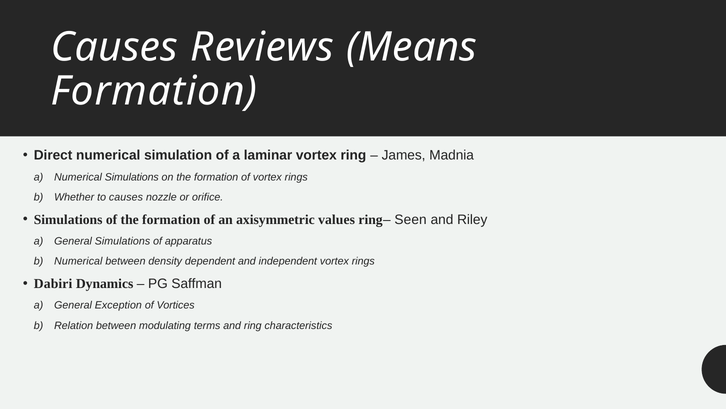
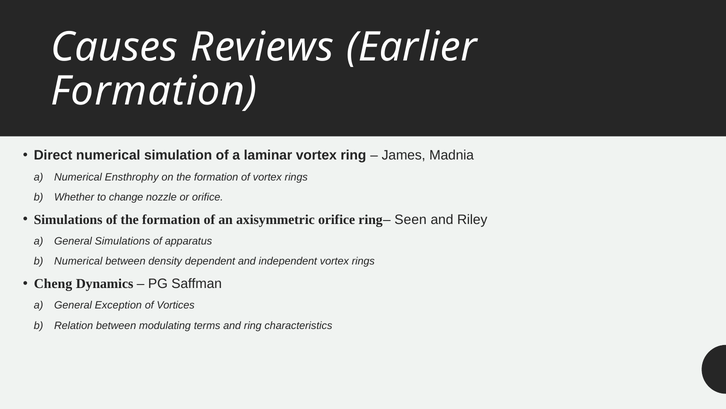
Means: Means -> Earlier
Numerical Simulations: Simulations -> Ensthrophy
to causes: causes -> change
axisymmetric values: values -> orifice
Dabiri: Dabiri -> Cheng
